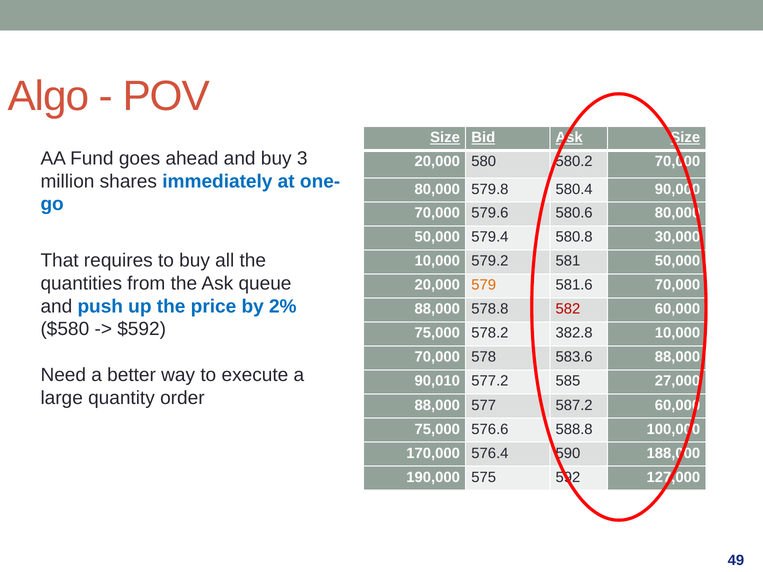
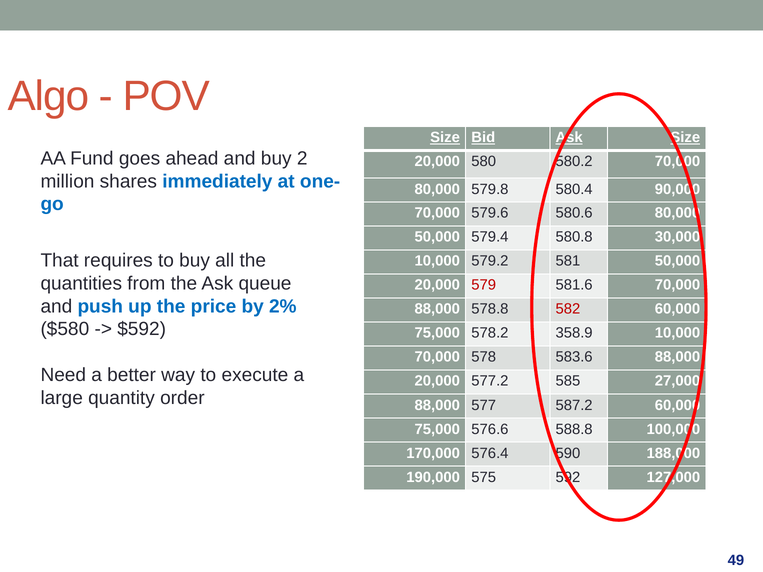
3: 3 -> 2
579 colour: orange -> red
382.8: 382.8 -> 358.9
90,010 at (437, 381): 90,010 -> 20,000
